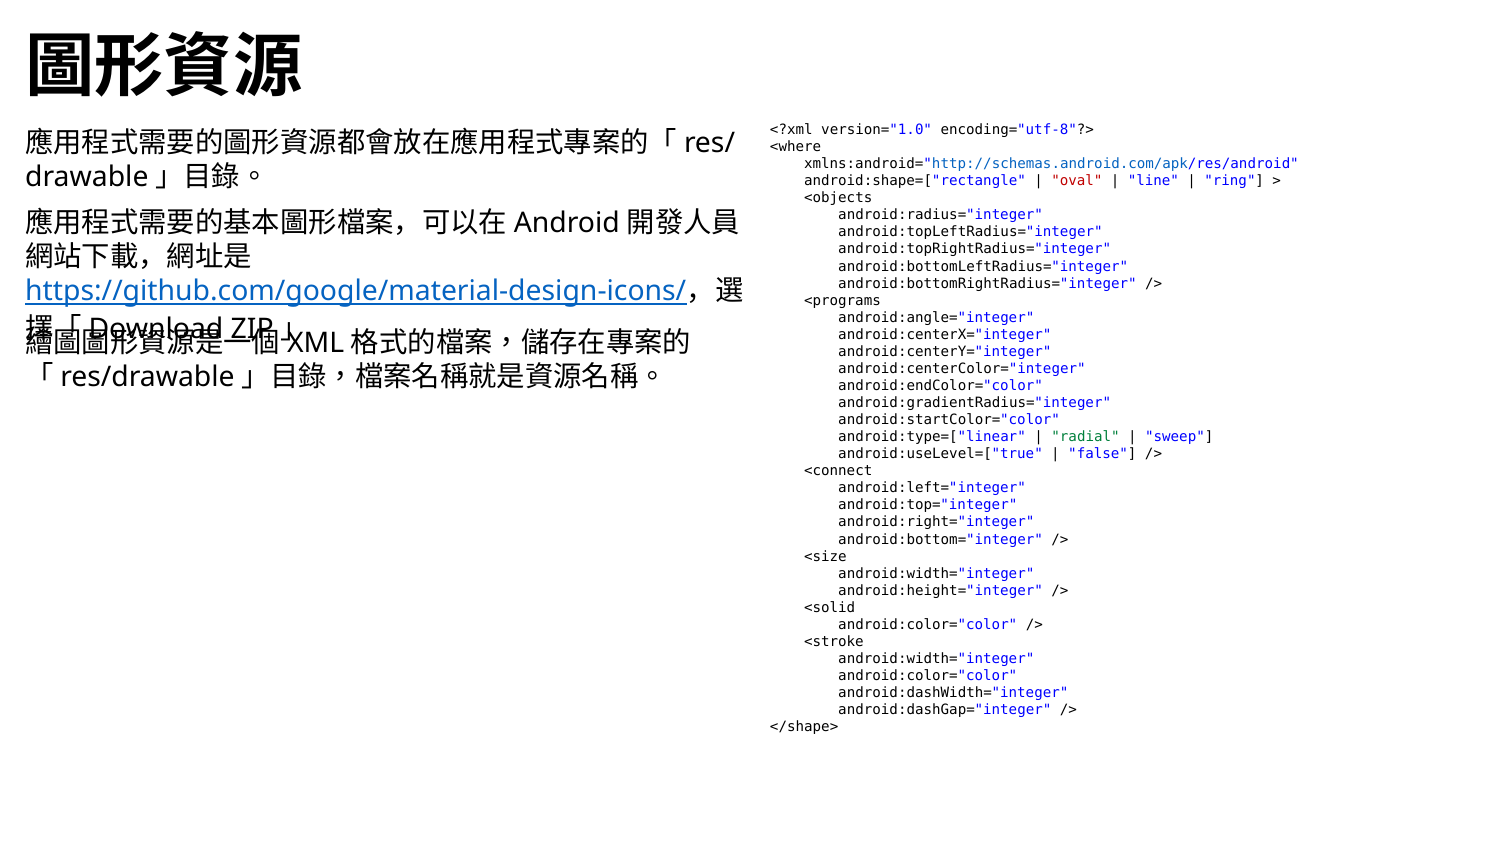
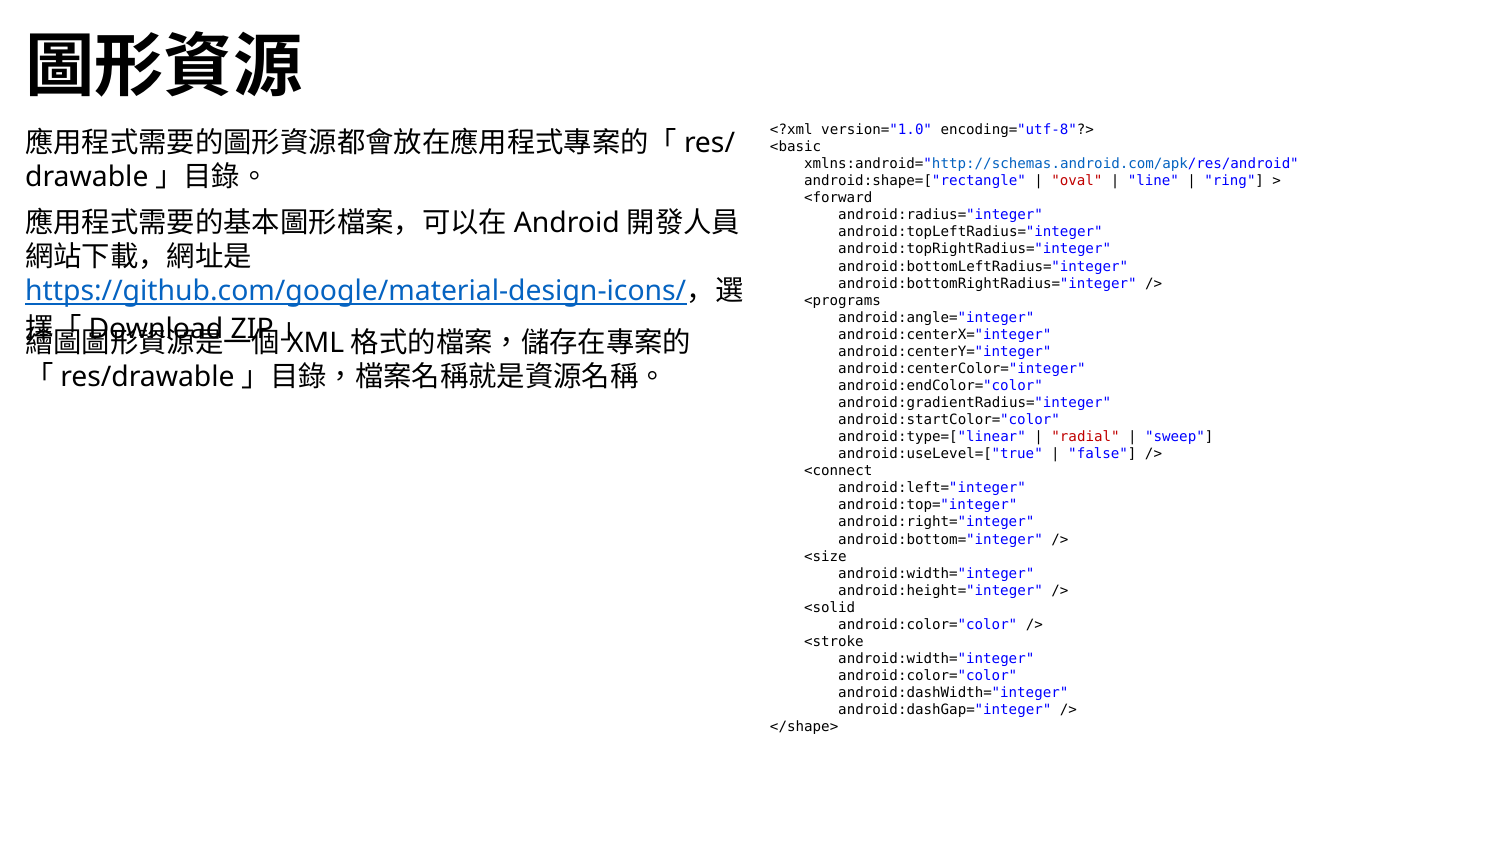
<where: <where -> <basic
<objects: <objects -> <forward
radial colour: green -> red
